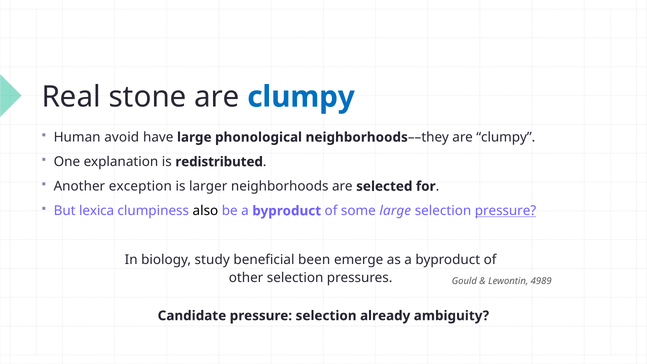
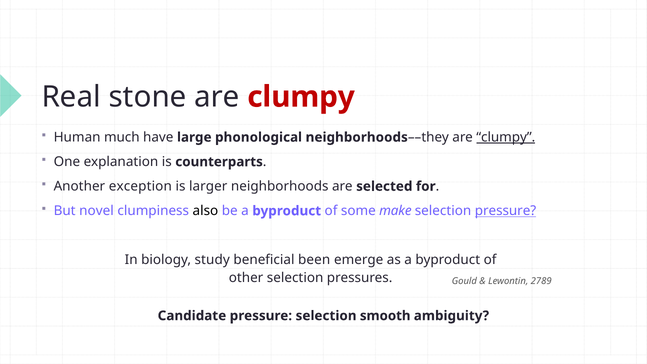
clumpy at (301, 97) colour: blue -> red
avoid: avoid -> much
clumpy at (506, 137) underline: none -> present
redistributed: redistributed -> counterparts
lexica: lexica -> novel
some large: large -> make
4989: 4989 -> 2789
already: already -> smooth
